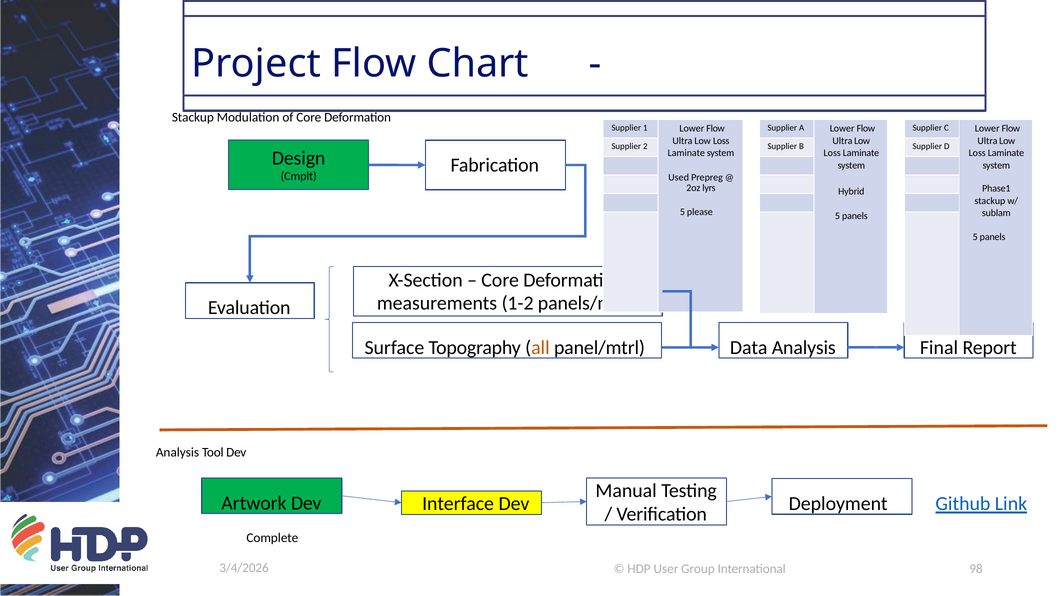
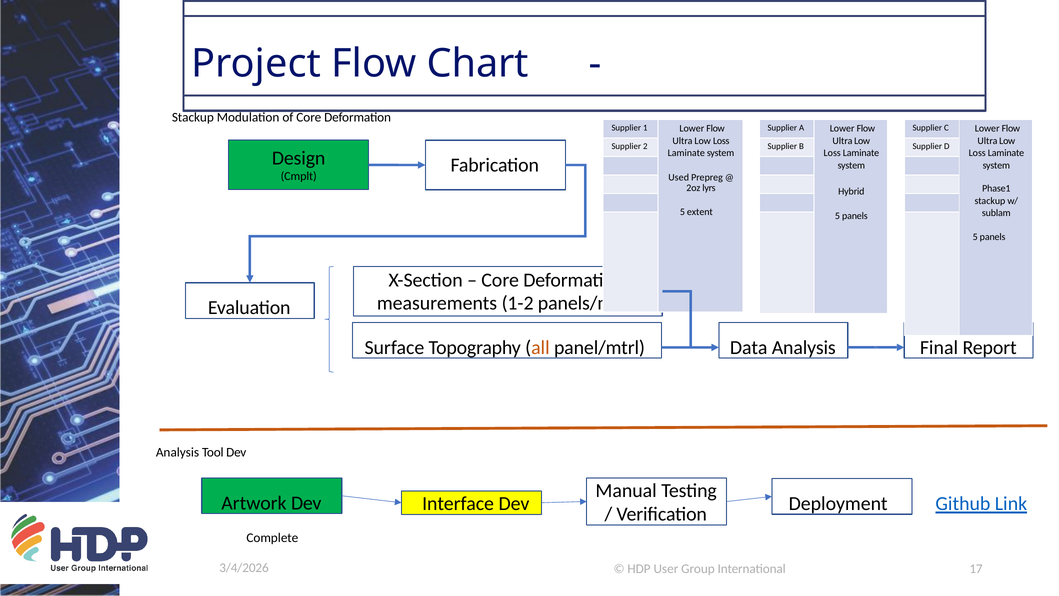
please: please -> extent
98: 98 -> 17
